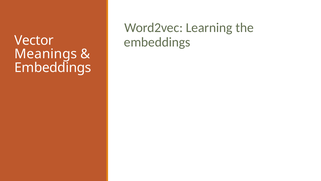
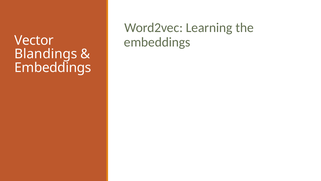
Meanings: Meanings -> Blandings
